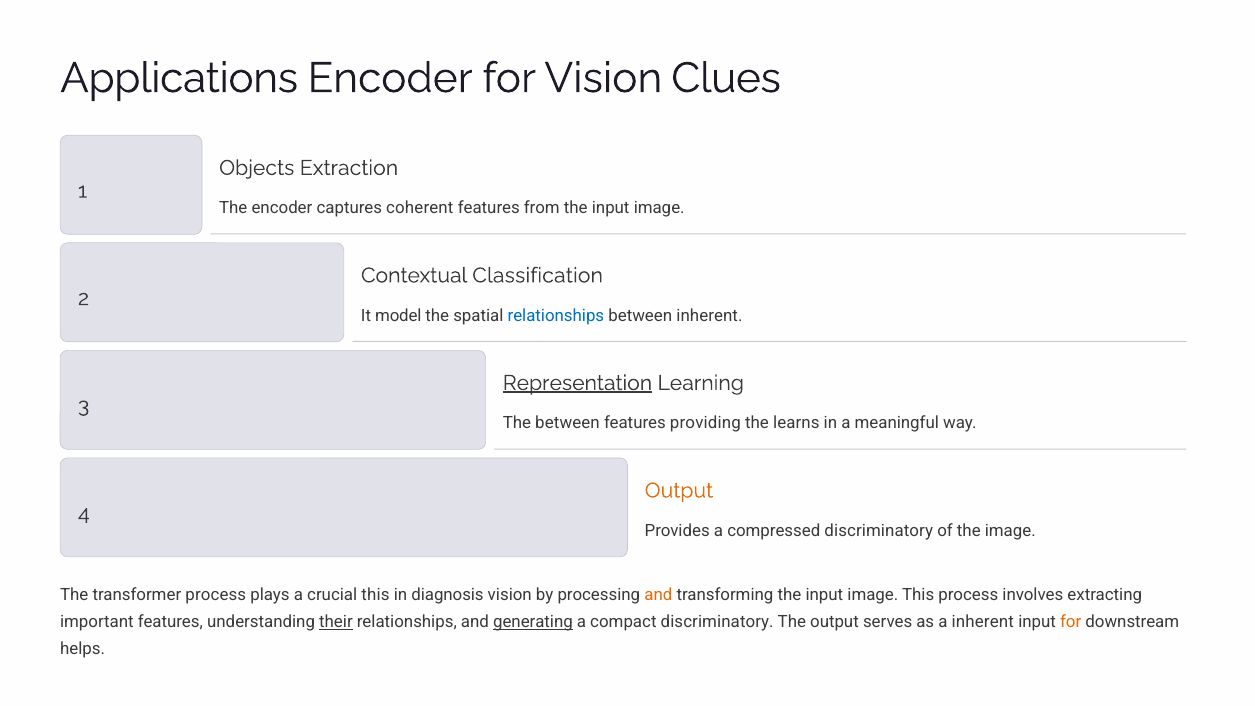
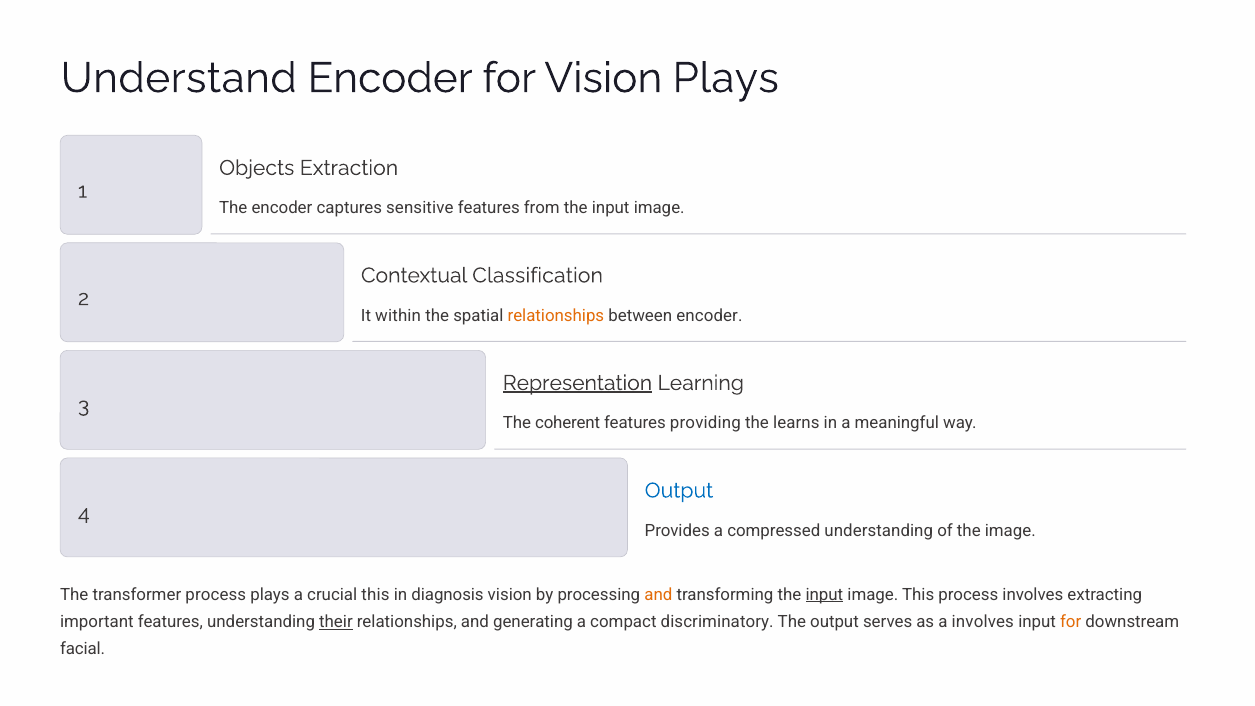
Applications: Applications -> Understand
Vision Clues: Clues -> Plays
coherent: coherent -> sensitive
model: model -> within
relationships at (556, 315) colour: blue -> orange
between inherent: inherent -> encoder
The between: between -> coherent
Output at (679, 491) colour: orange -> blue
compressed discriminatory: discriminatory -> understanding
input at (824, 594) underline: none -> present
generating underline: present -> none
a inherent: inherent -> involves
helps: helps -> facial
